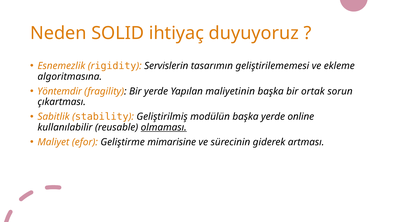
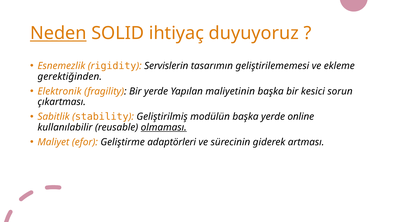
Neden underline: none -> present
algoritmasına: algoritmasına -> gerektiğinden
Yöntemdir: Yöntemdir -> Elektronik
ortak: ortak -> kesici
mimarisine: mimarisine -> adaptörleri
